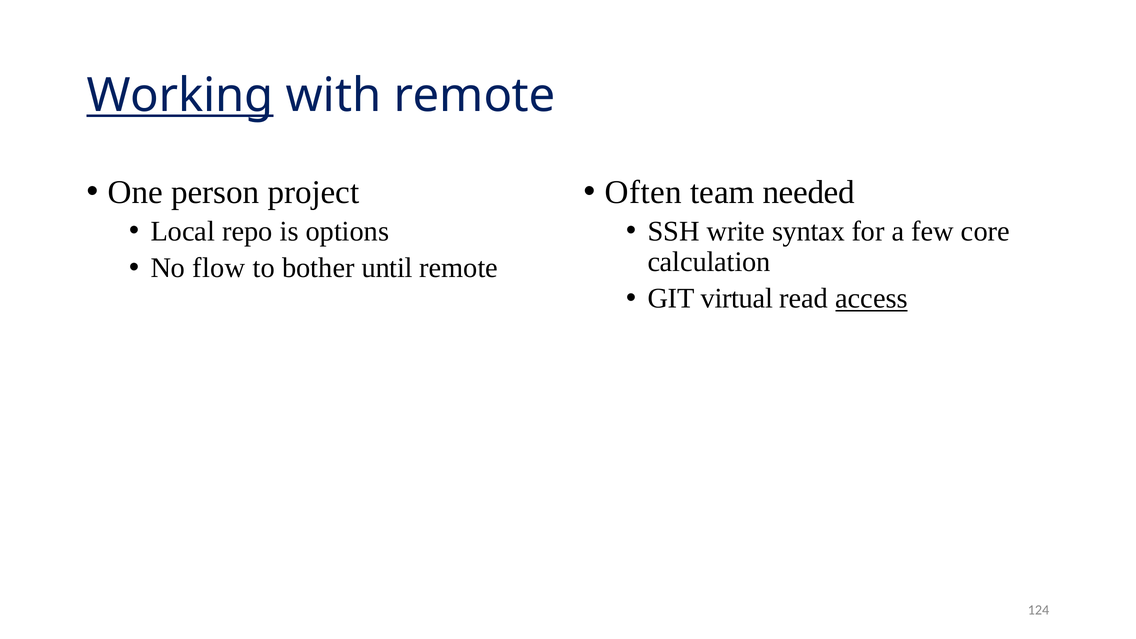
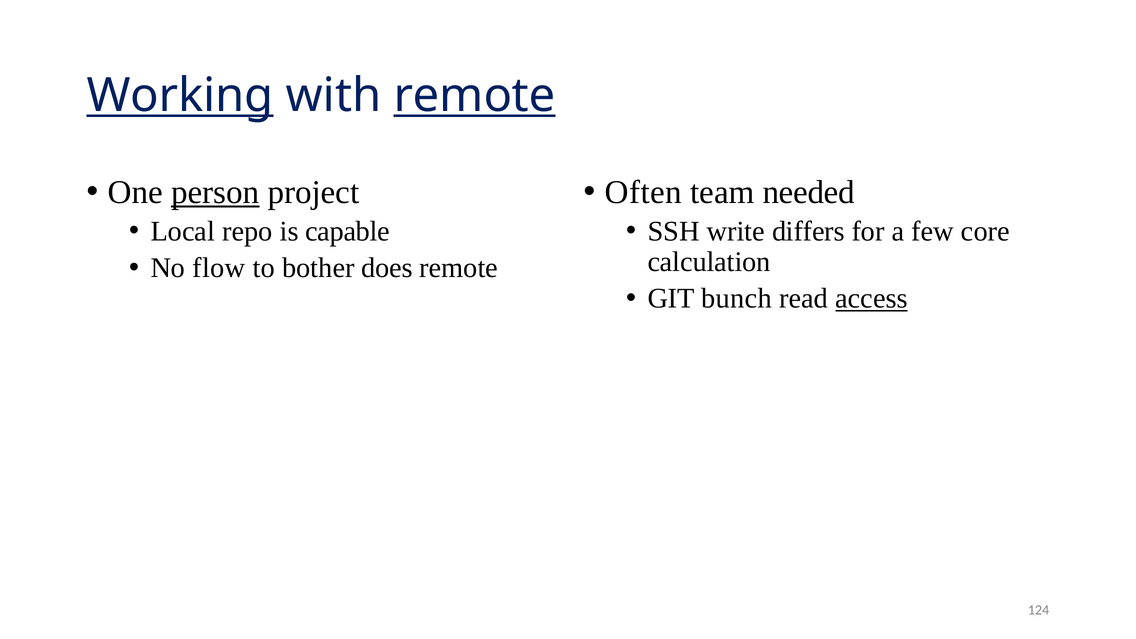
remote at (475, 95) underline: none -> present
person underline: none -> present
options: options -> capable
syntax: syntax -> differs
until: until -> does
virtual: virtual -> bunch
